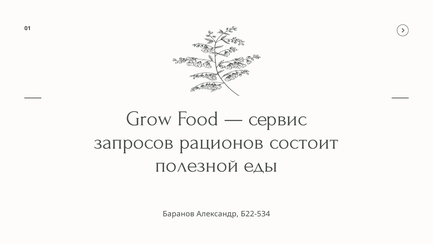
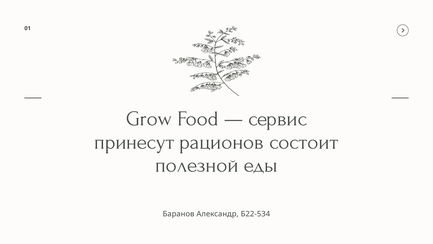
запросов: запросов -> принесут
